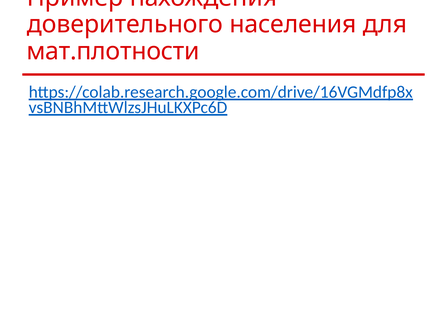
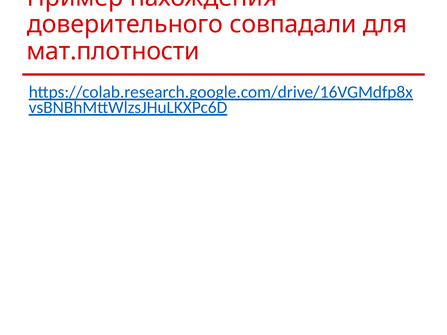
населения: населения -> совпадали
